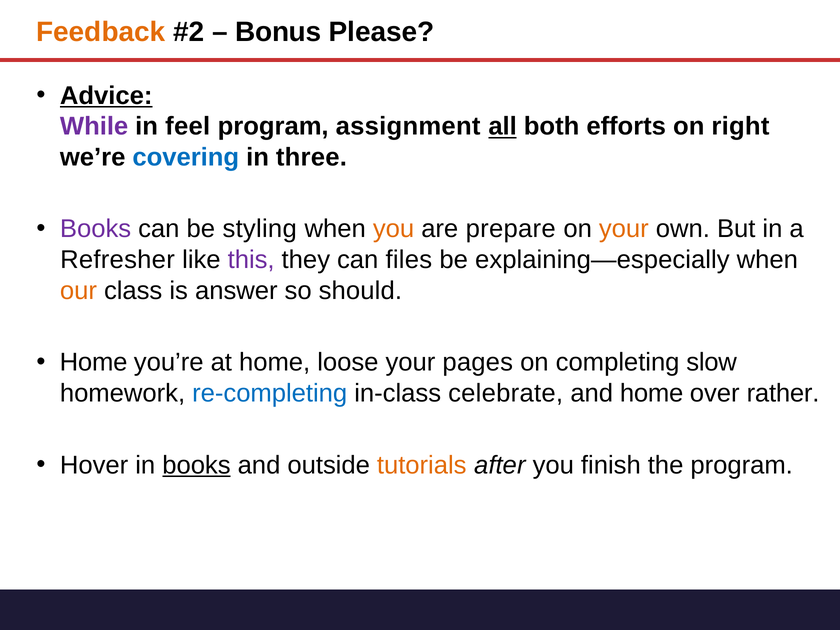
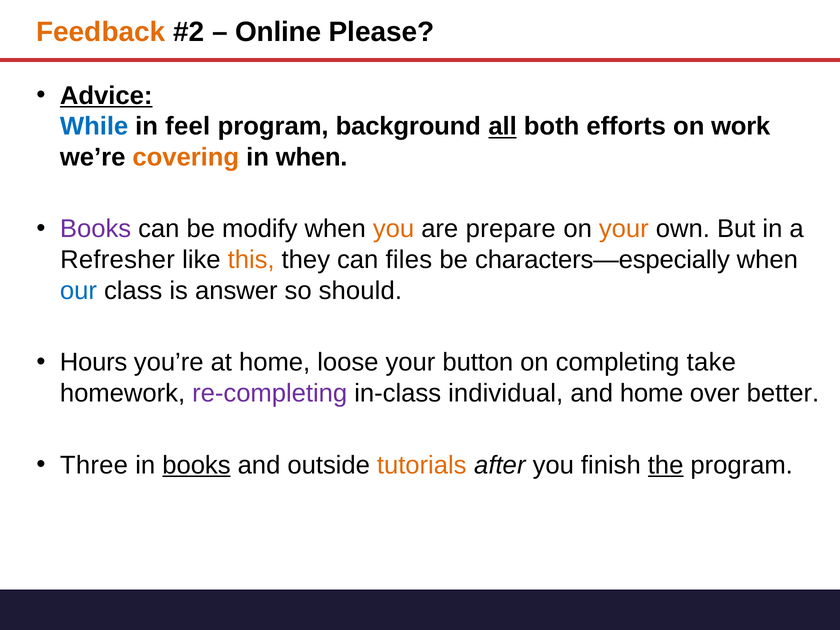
Bonus: Bonus -> Online
While colour: purple -> blue
assignment: assignment -> background
right: right -> work
covering colour: blue -> orange
in three: three -> when
styling: styling -> modify
this colour: purple -> orange
explaining—especially: explaining—especially -> characters—especially
our colour: orange -> blue
Home at (94, 362): Home -> Hours
pages: pages -> button
slow: slow -> take
re-completing colour: blue -> purple
celebrate: celebrate -> individual
rather: rather -> better
Hover: Hover -> Three
the underline: none -> present
